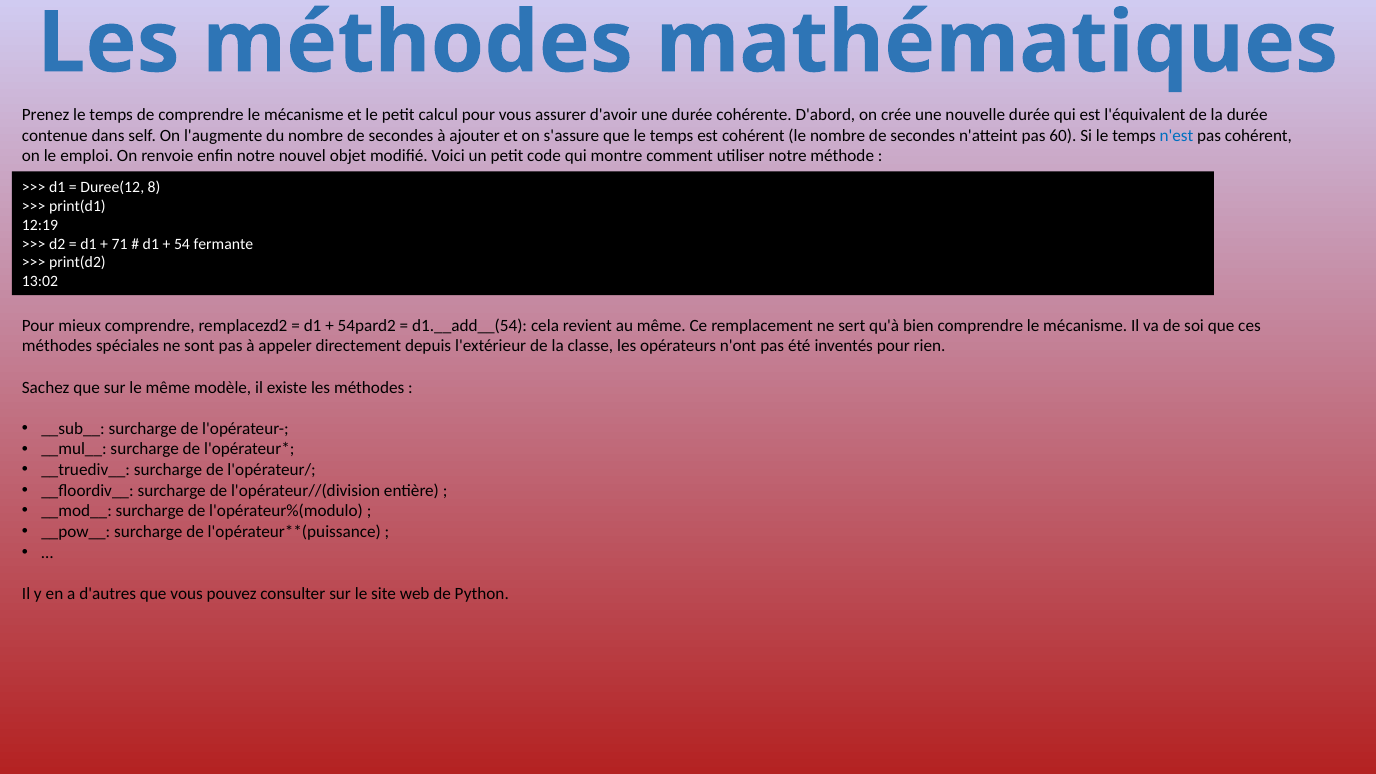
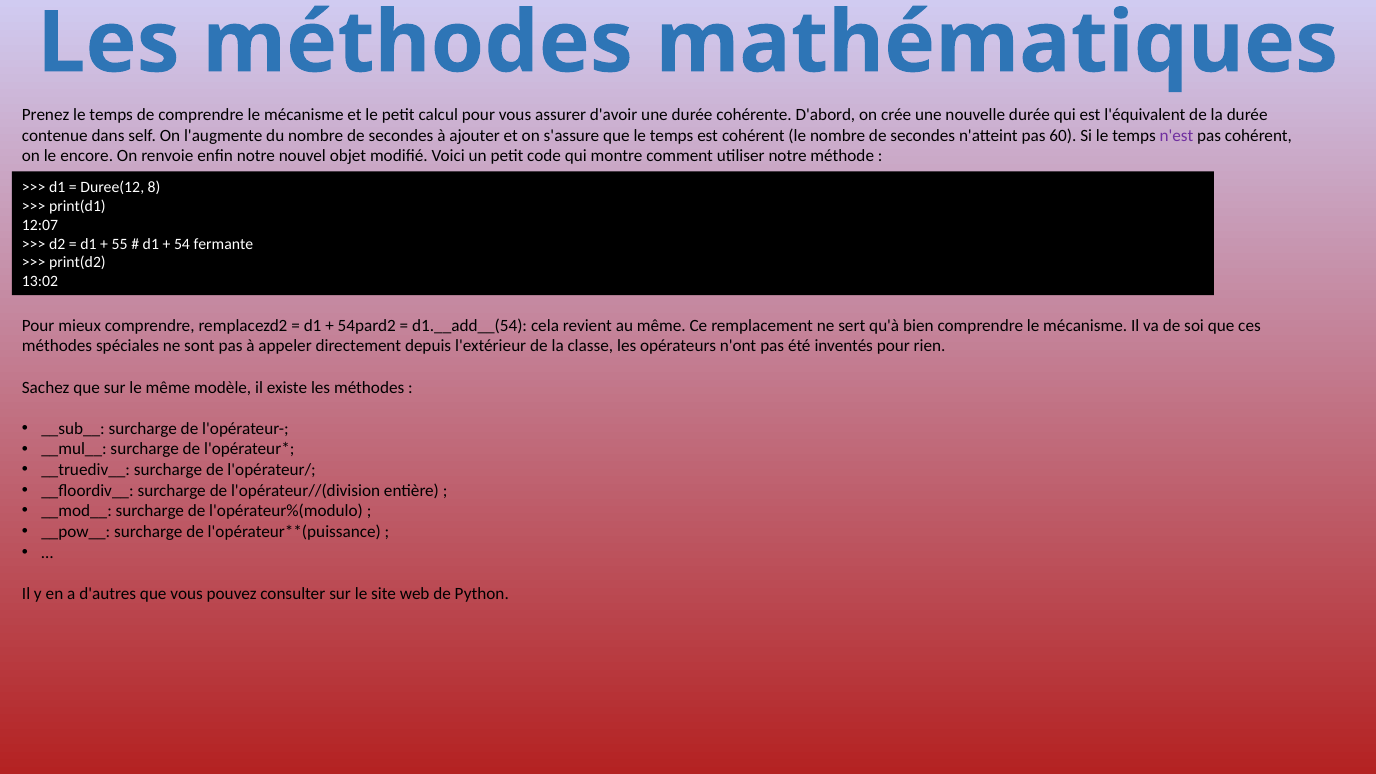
n'est colour: blue -> purple
emploi: emploi -> encore
12:19: 12:19 -> 12:07
71: 71 -> 55
